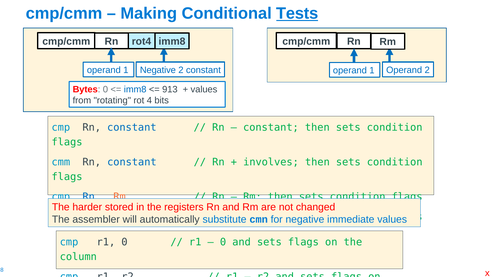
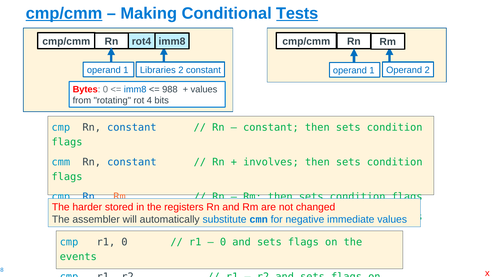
cmp/cmm at (64, 13) underline: none -> present
Negative at (158, 70): Negative -> Libraries
913: 913 -> 988
column: column -> events
